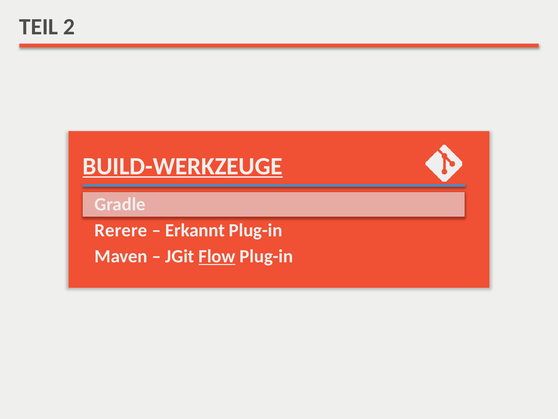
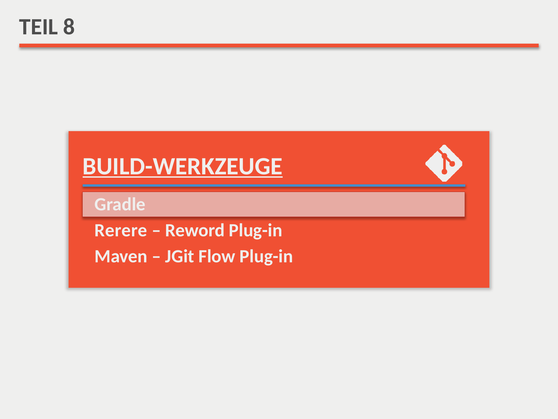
2: 2 -> 8
Erkannt: Erkannt -> Reword
Flow underline: present -> none
